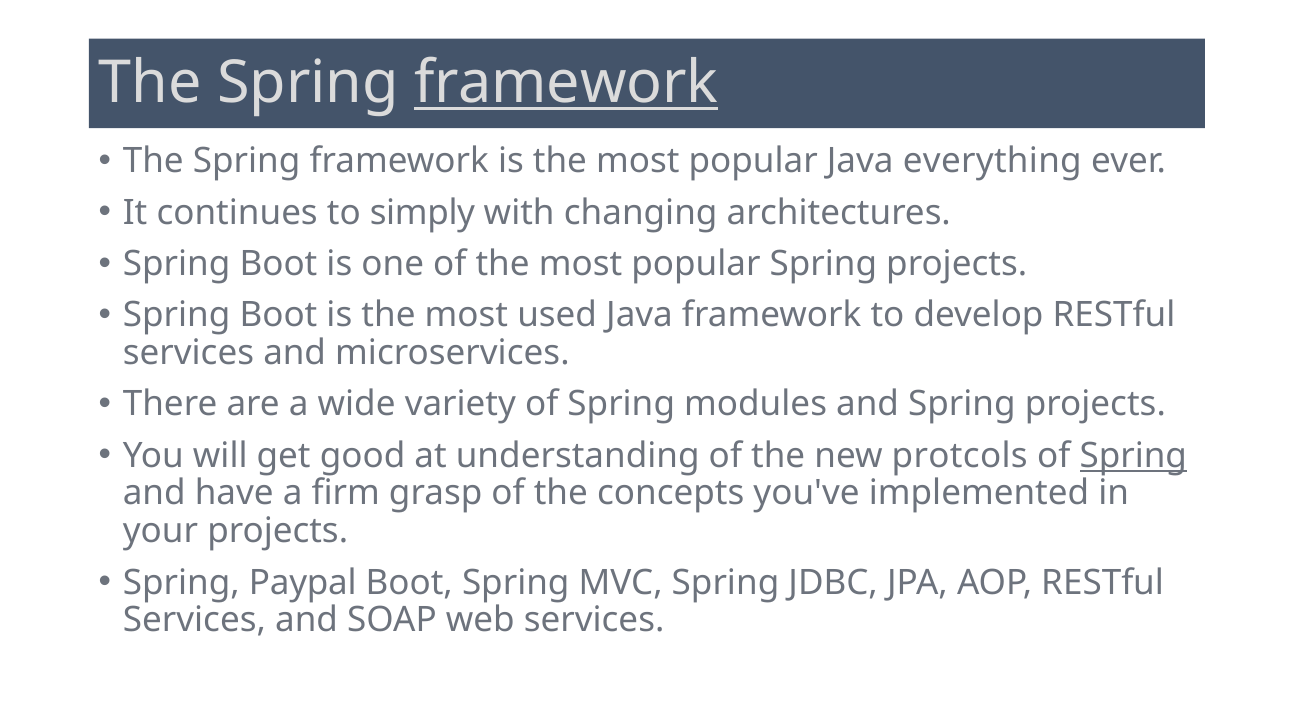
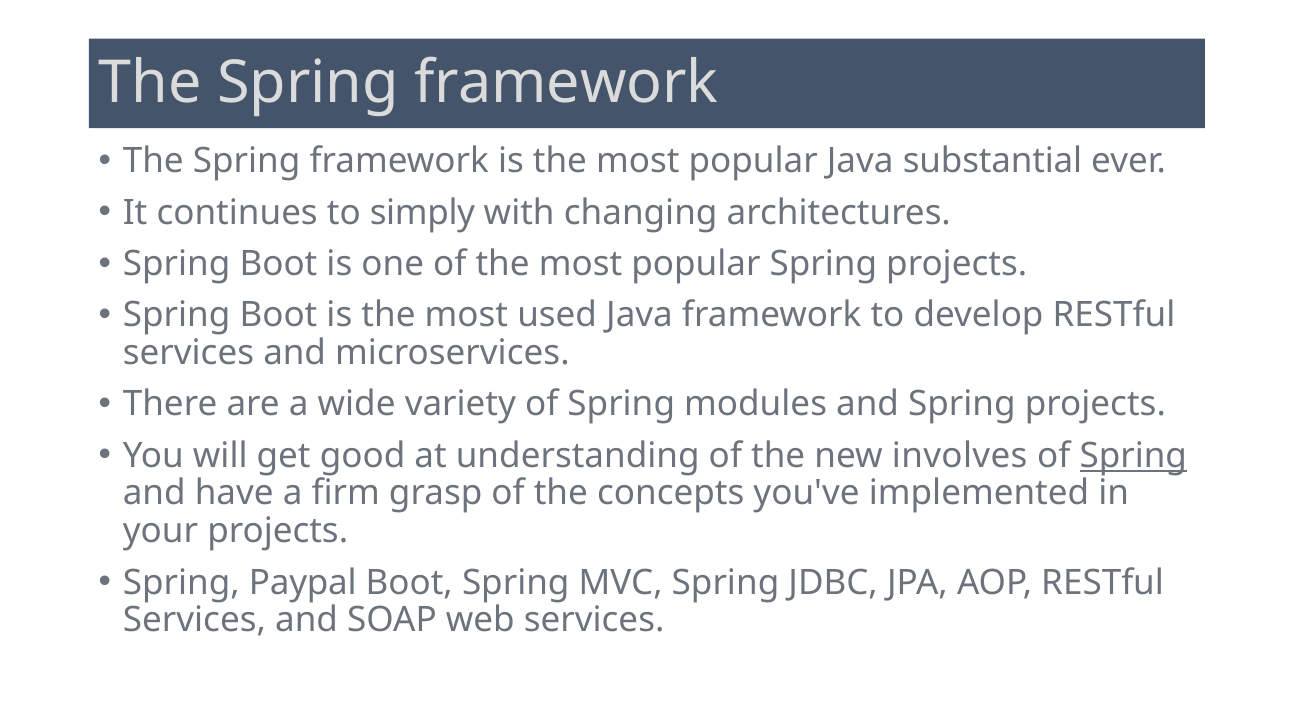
framework at (566, 83) underline: present -> none
everything: everything -> substantial
protcols: protcols -> involves
